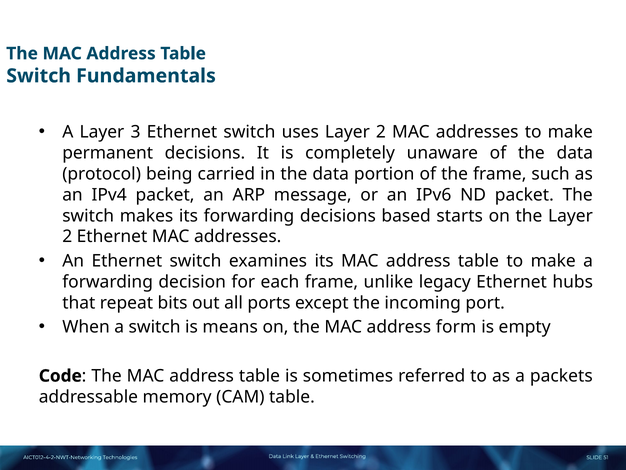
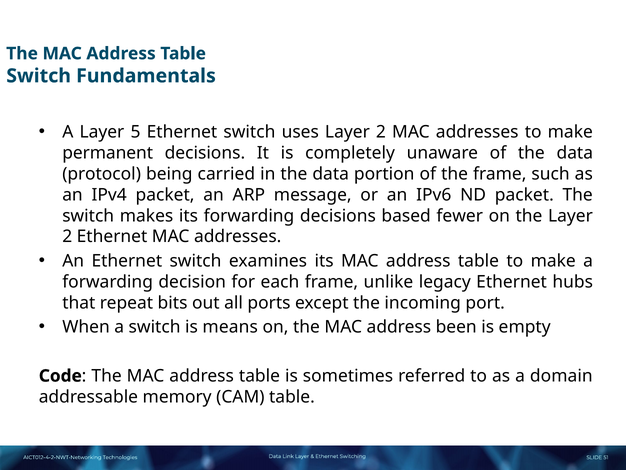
3: 3 -> 5
starts: starts -> fewer
form: form -> been
packets: packets -> domain
